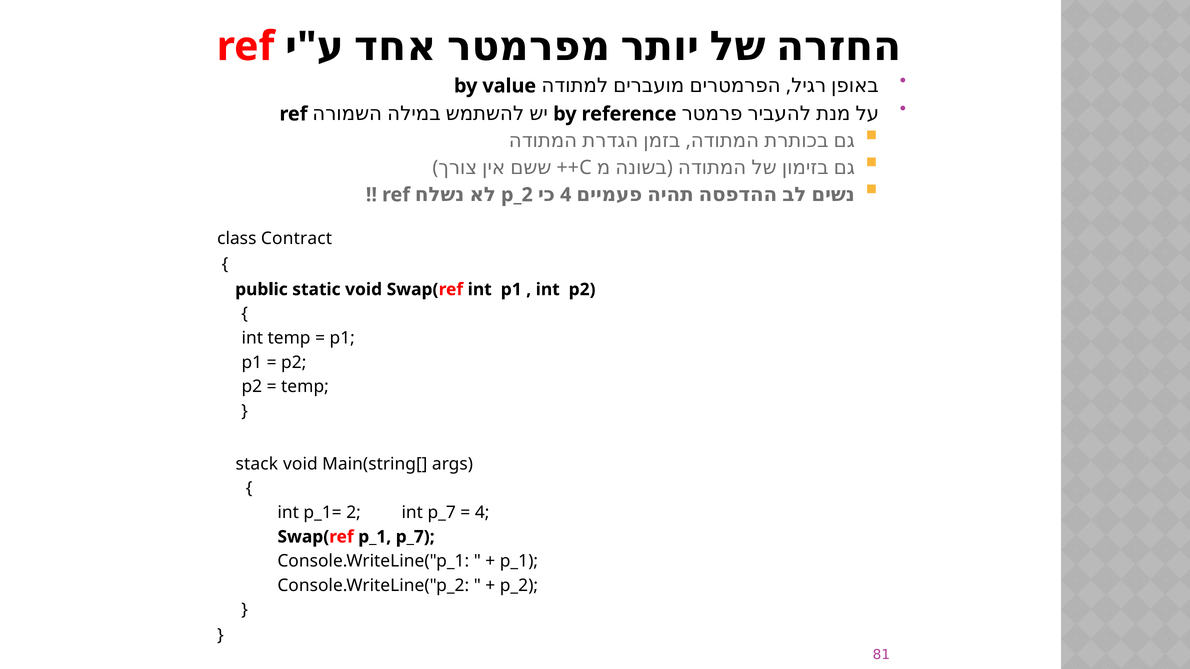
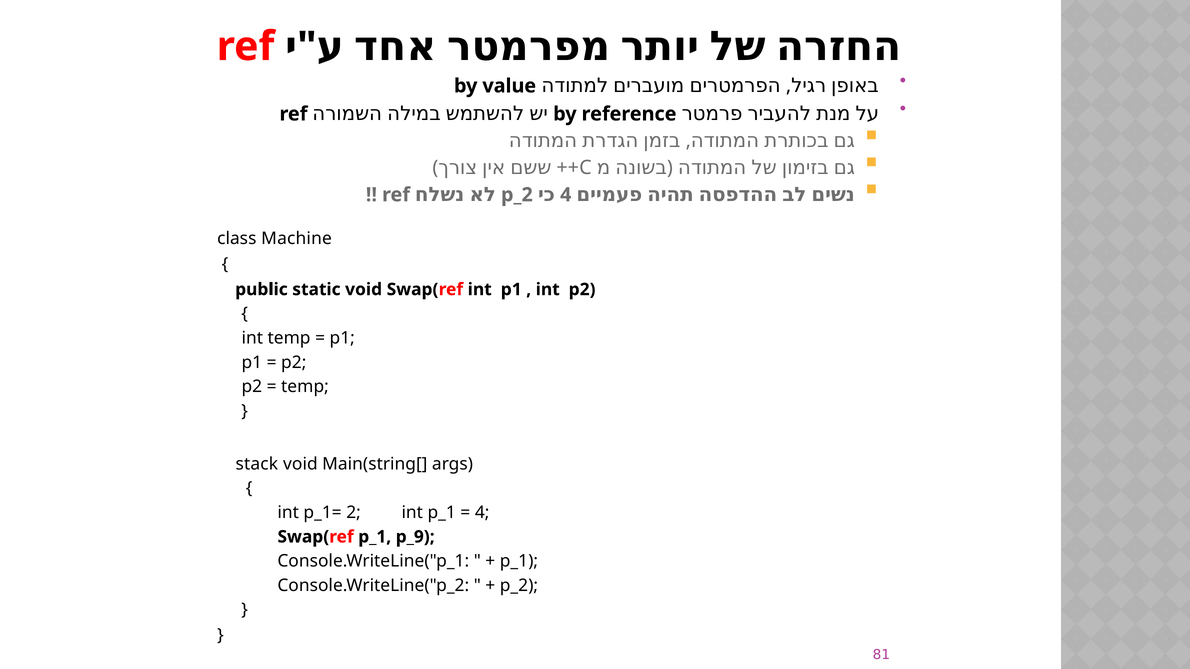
Contract: Contract -> Machine
int p_7: p_7 -> p_1
p_1 p_7: p_7 -> p_9
